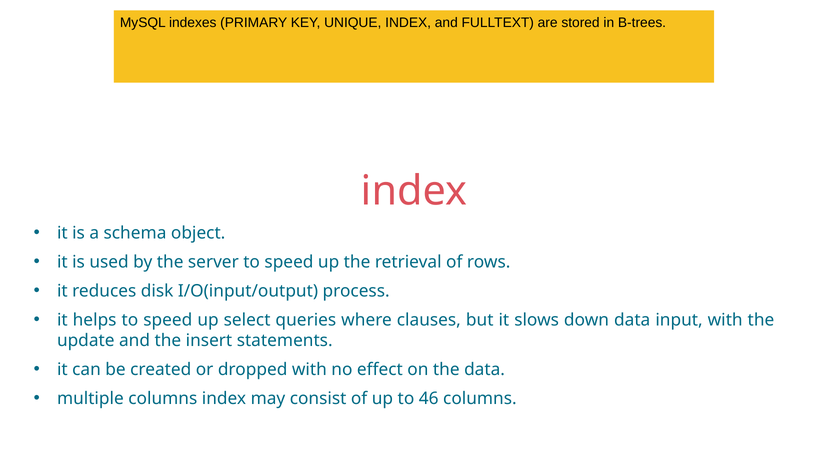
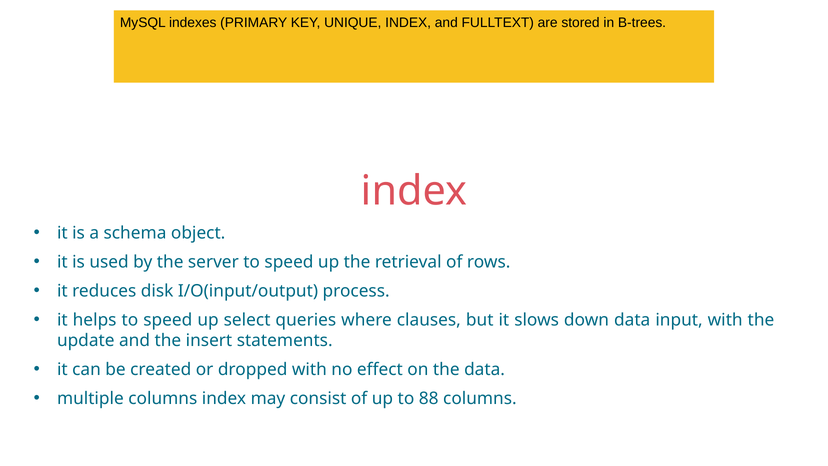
46: 46 -> 88
